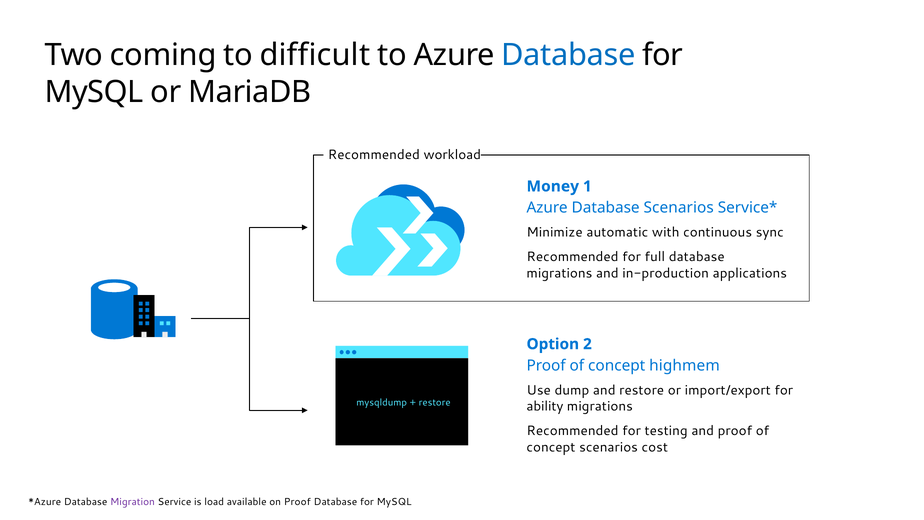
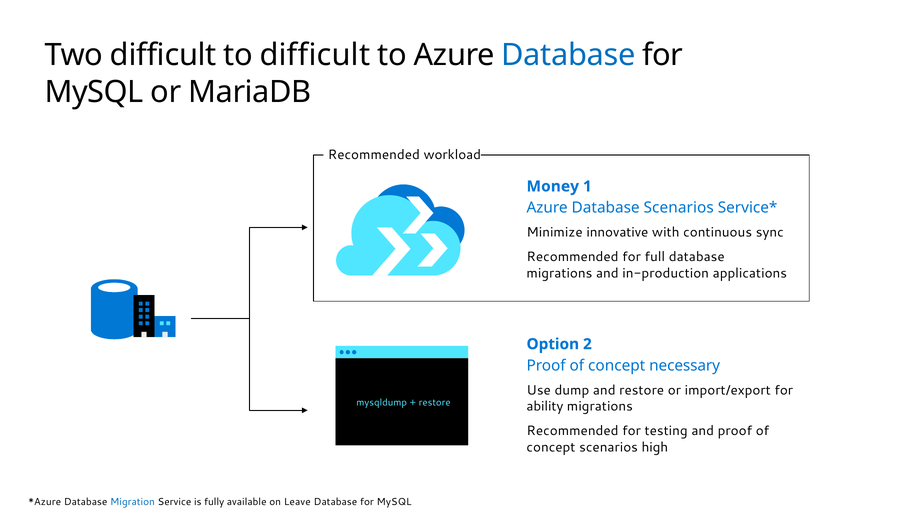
Two coming: coming -> difficult
automatic: automatic -> innovative
highmem: highmem -> necessary
cost: cost -> high
Migration colour: purple -> blue
load: load -> fully
on Proof: Proof -> Leave
